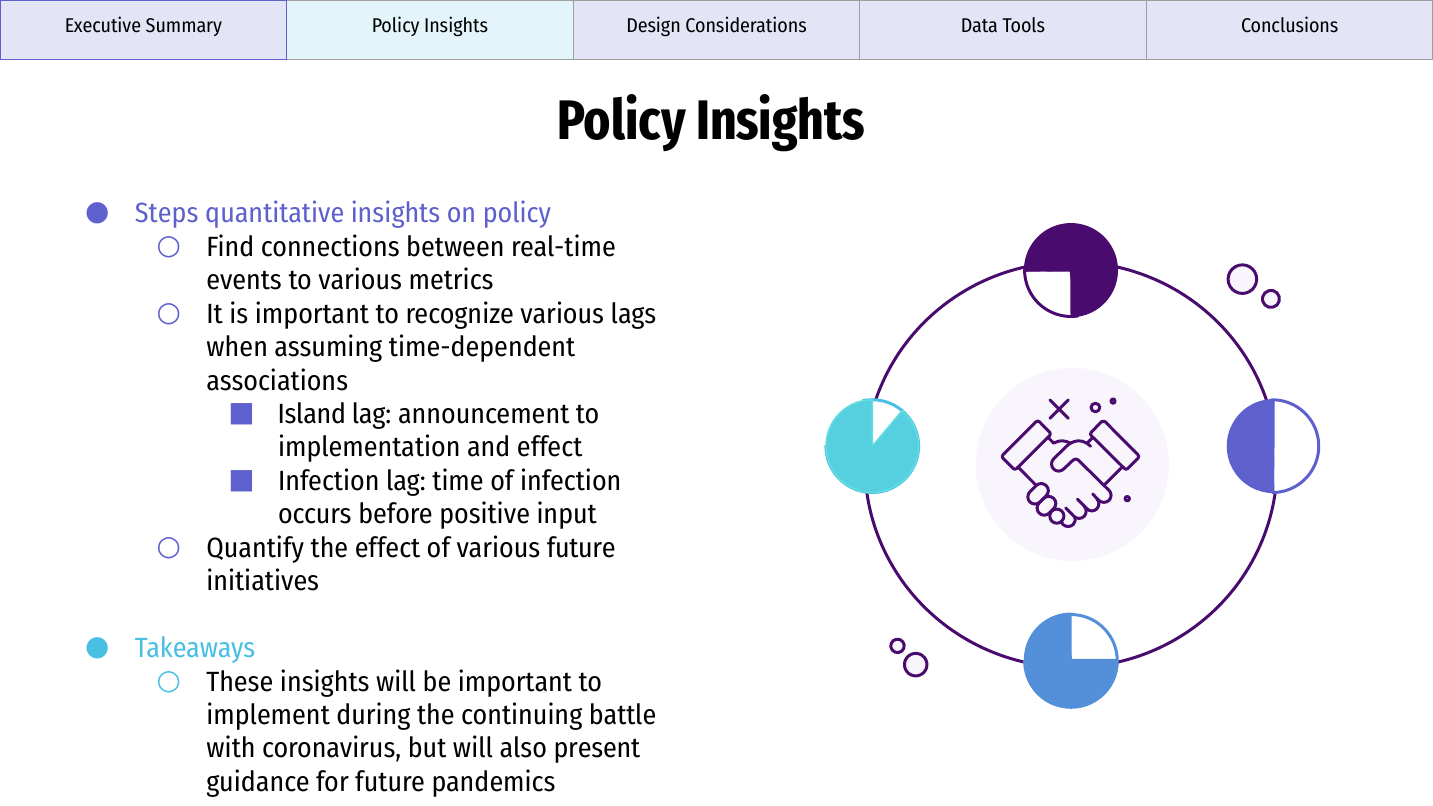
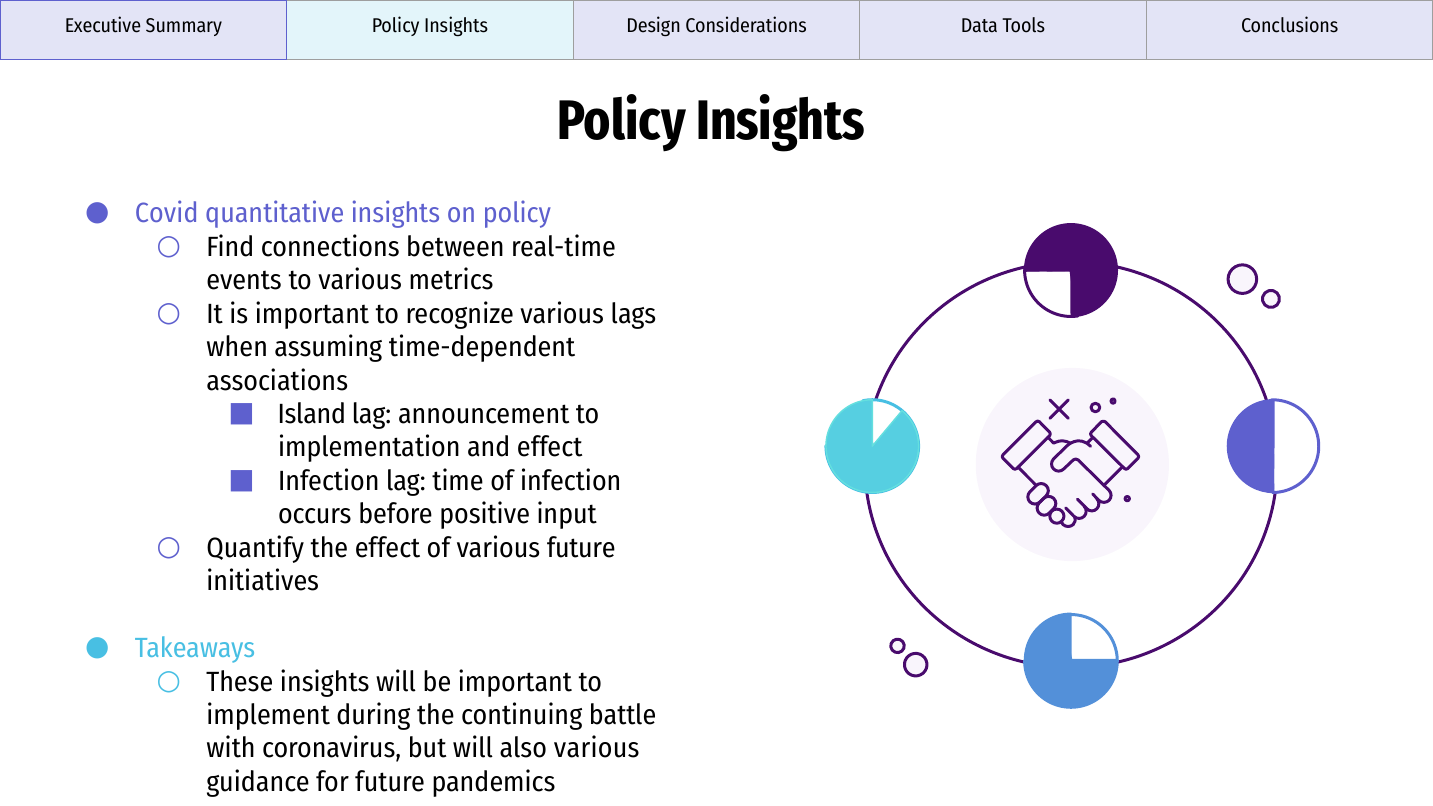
Steps: Steps -> Covid
also present: present -> various
